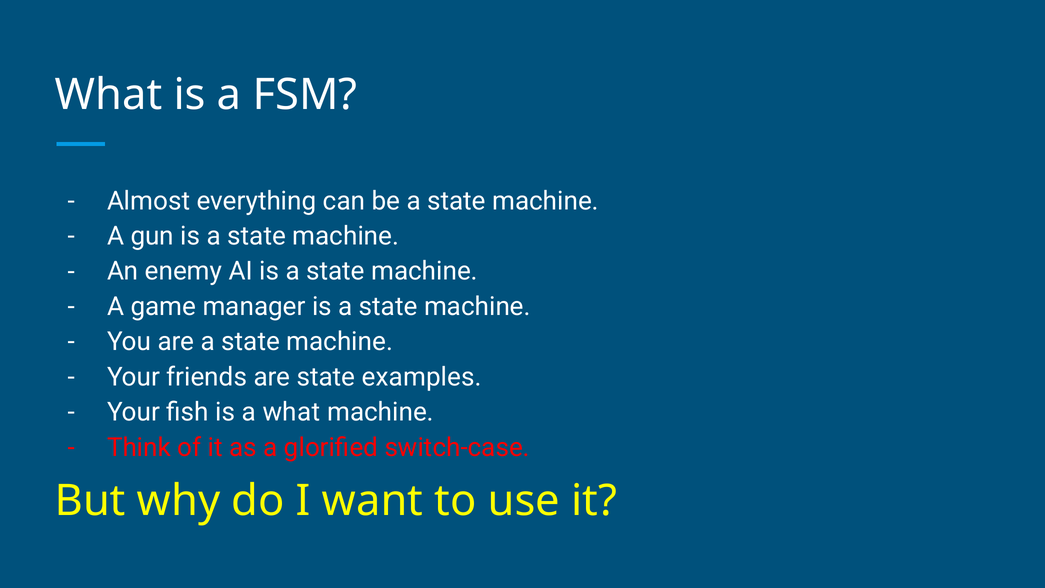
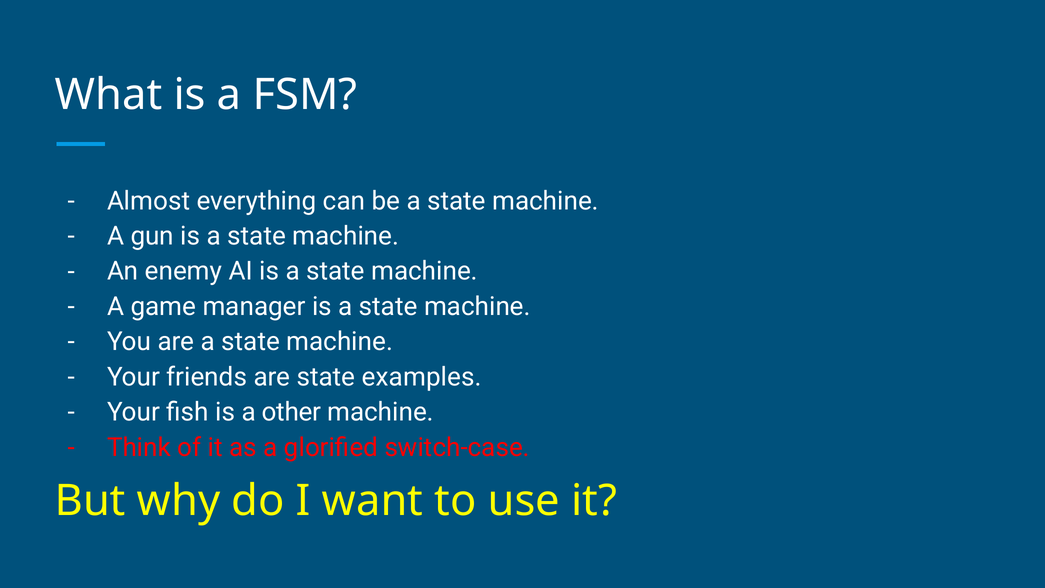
a what: what -> other
